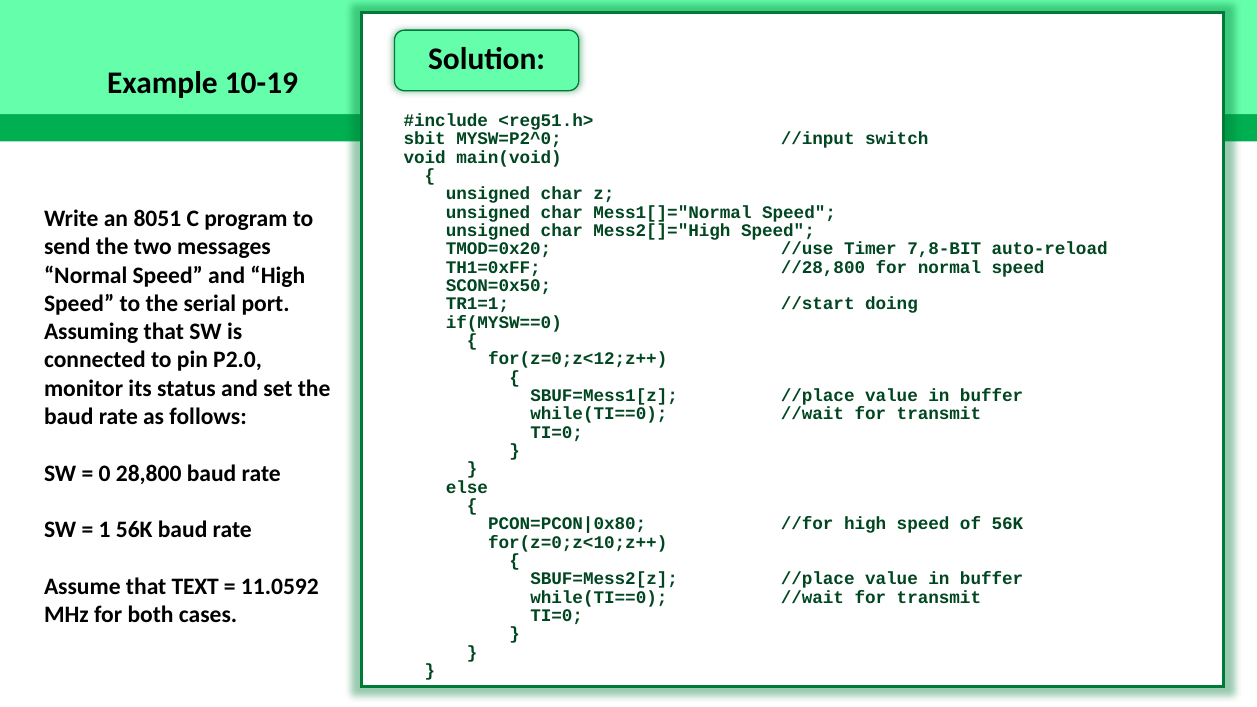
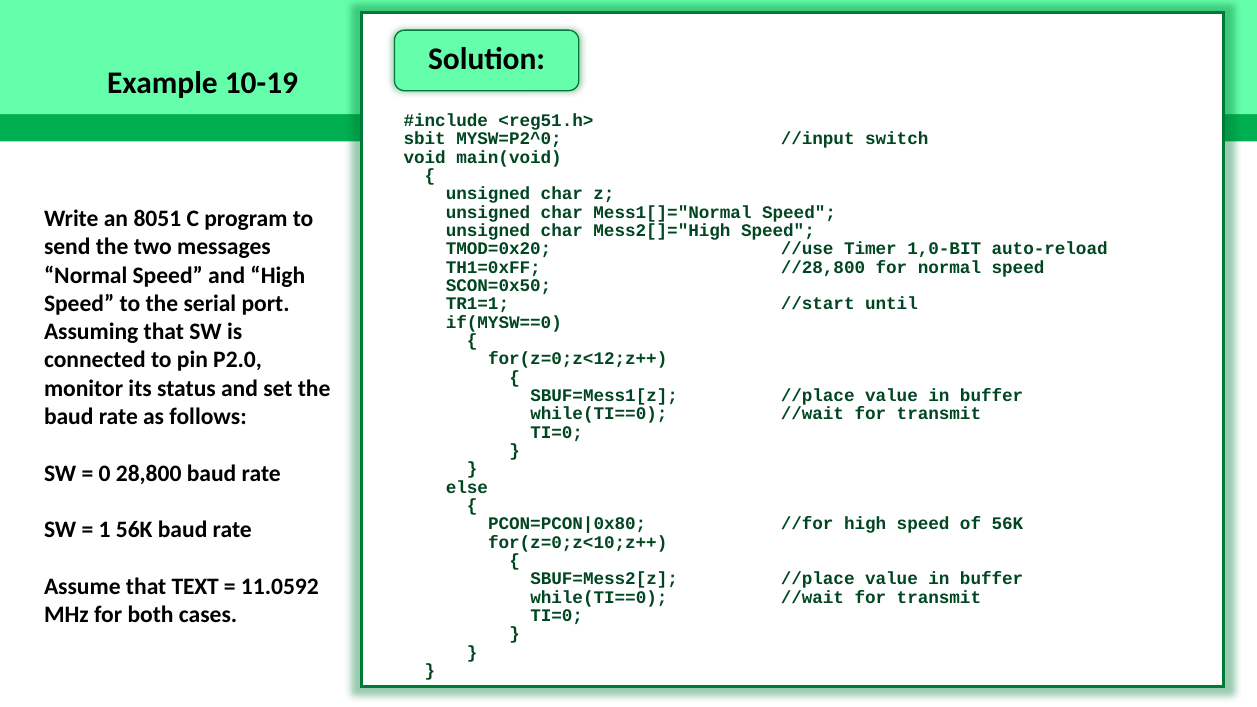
7,8-BIT: 7,8-BIT -> 1,0-BIT
doing: doing -> until
